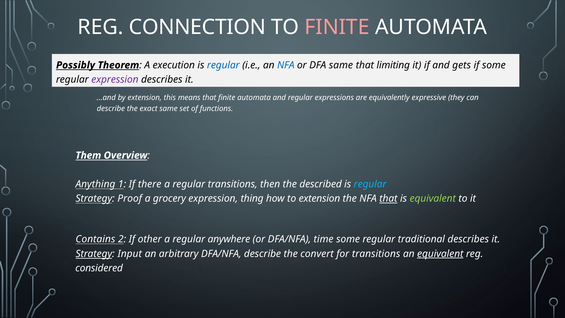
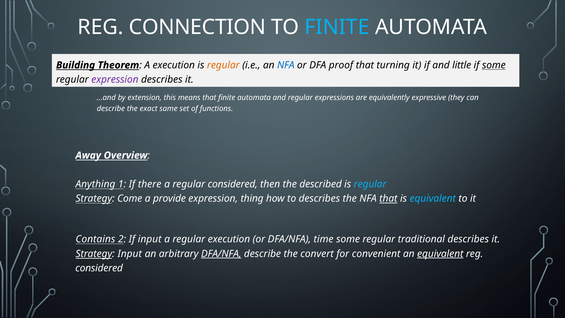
FINITE at (337, 27) colour: pink -> light blue
Possibly: Possibly -> Building
regular at (223, 65) colour: blue -> orange
DFA same: same -> proof
limiting: limiting -> turning
gets: gets -> little
some at (494, 65) underline: none -> present
Them: Them -> Away
regular transitions: transitions -> considered
Proof: Proof -> Come
grocery: grocery -> provide
to extension: extension -> describes
equivalent at (433, 199) colour: light green -> light blue
If other: other -> input
regular anywhere: anywhere -> execution
DFA/NFA at (221, 254) underline: none -> present
for transitions: transitions -> convenient
